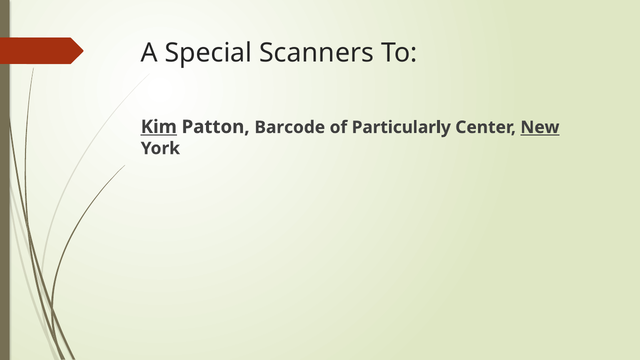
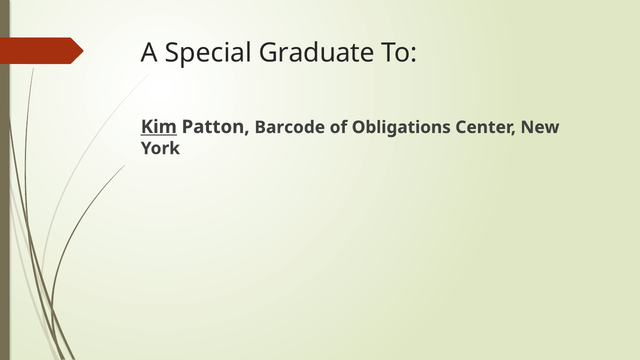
Scanners: Scanners -> Graduate
Particularly: Particularly -> Obligations
New underline: present -> none
